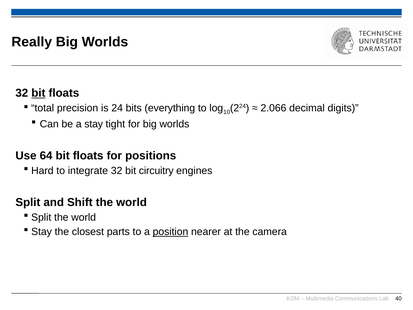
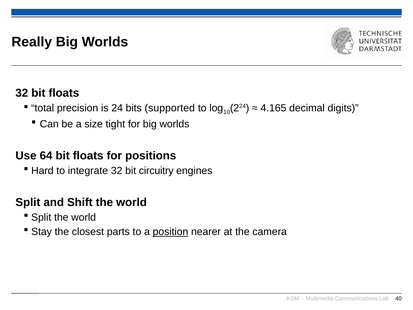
bit at (38, 93) underline: present -> none
everything: everything -> supported
2.066: 2.066 -> 4.165
a stay: stay -> size
